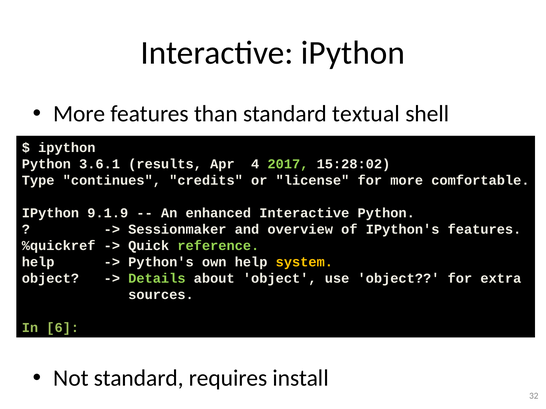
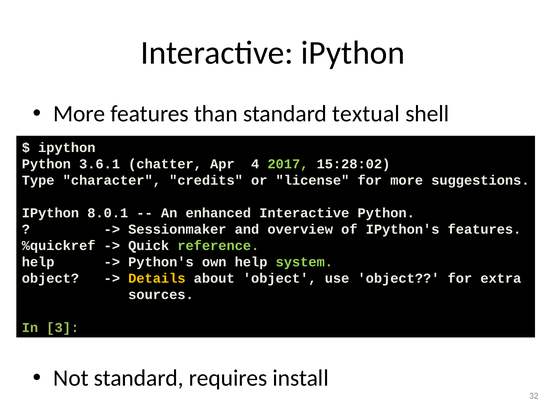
results: results -> chatter
continues: continues -> character
comfortable: comfortable -> suggestions
9.1.9: 9.1.9 -> 8.0.1
system colour: yellow -> light green
Details colour: light green -> yellow
6: 6 -> 3
